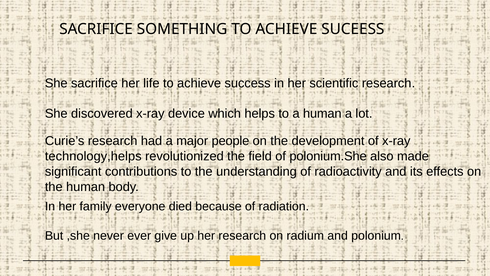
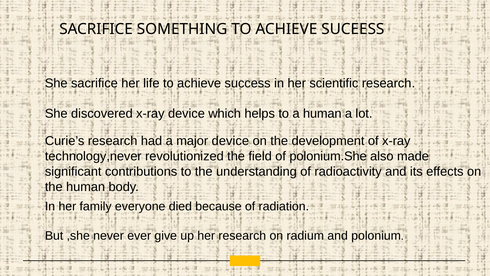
major people: people -> device
technology,helps: technology,helps -> technology,never
